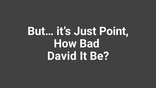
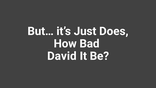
Point: Point -> Does
